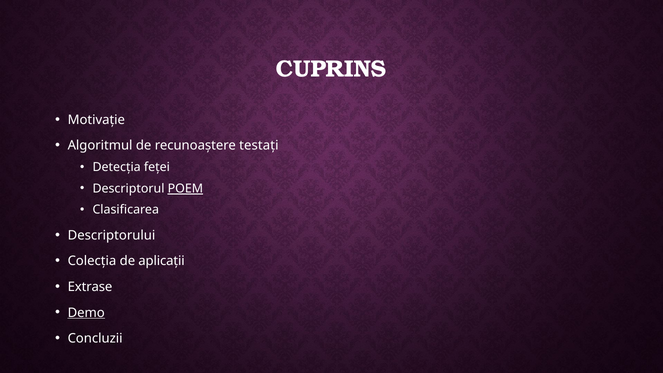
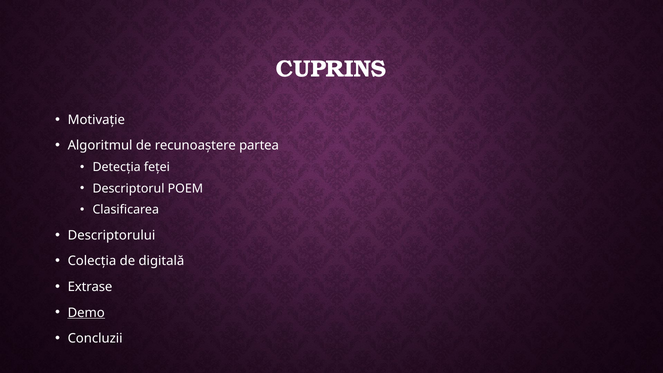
testați: testați -> partea
POEM underline: present -> none
aplicații: aplicații -> digitală
